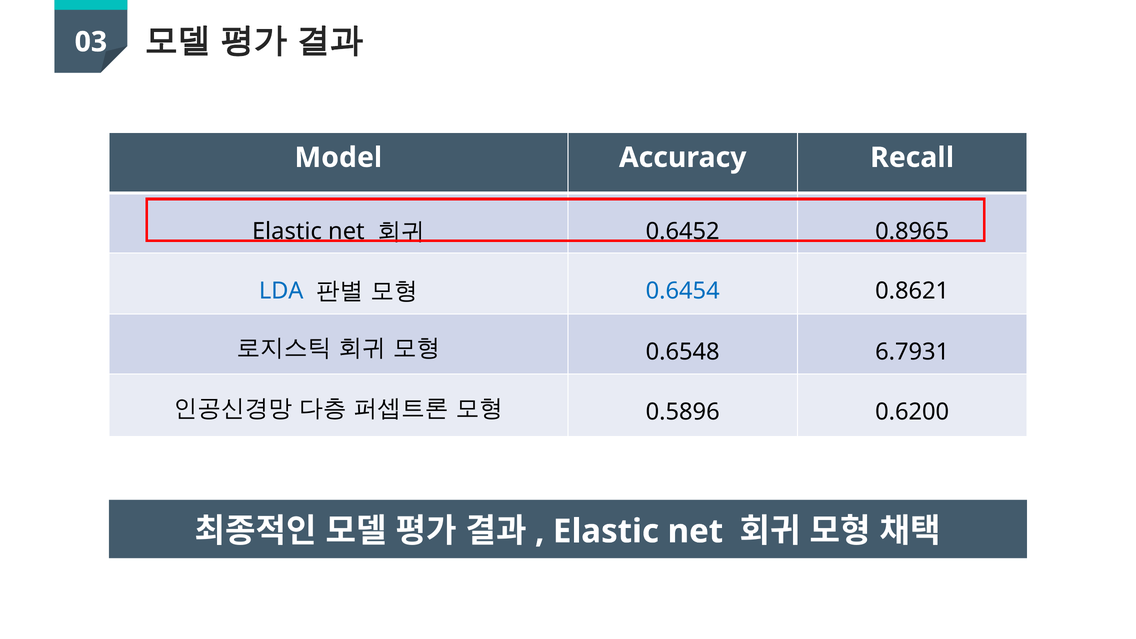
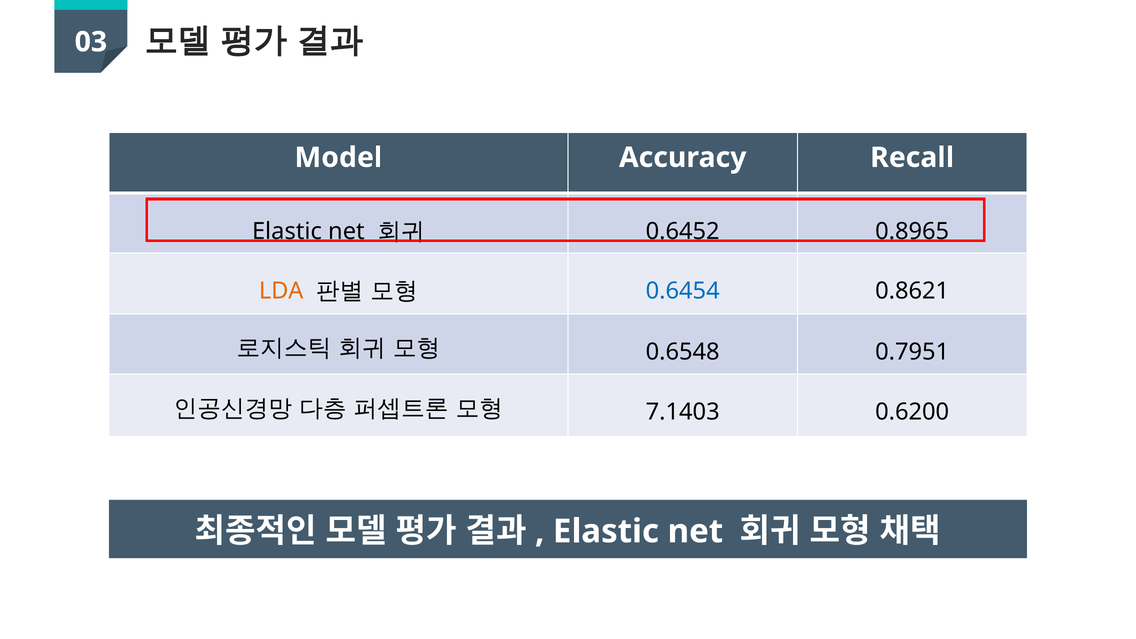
LDA colour: blue -> orange
6.7931: 6.7931 -> 0.7951
0.5896: 0.5896 -> 7.1403
